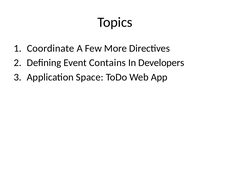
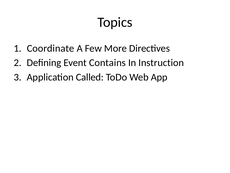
Developers: Developers -> Instruction
Space: Space -> Called
